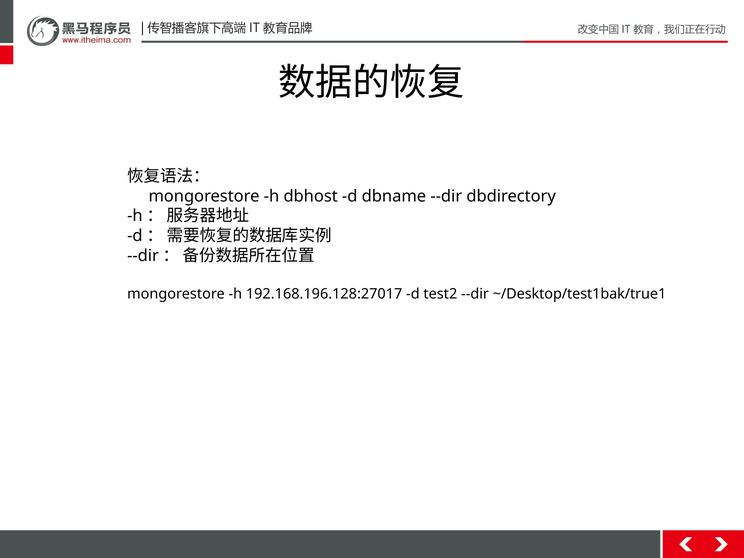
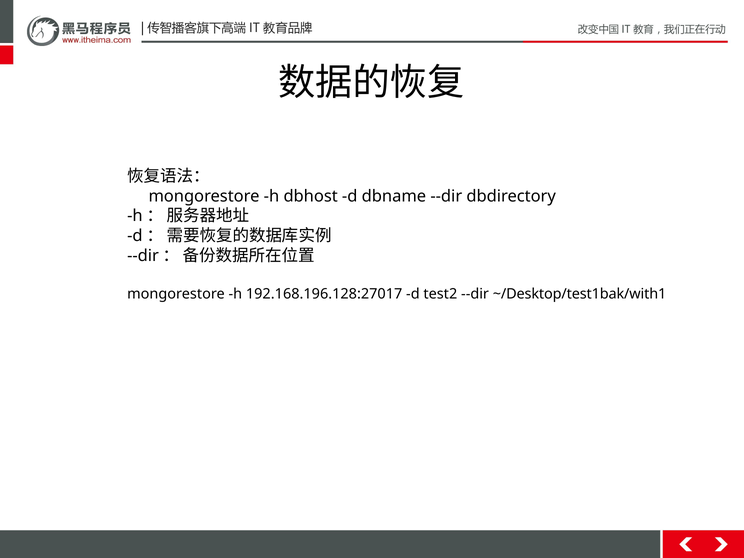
~/Desktop/test1bak/true1: ~/Desktop/test1bak/true1 -> ~/Desktop/test1bak/with1
